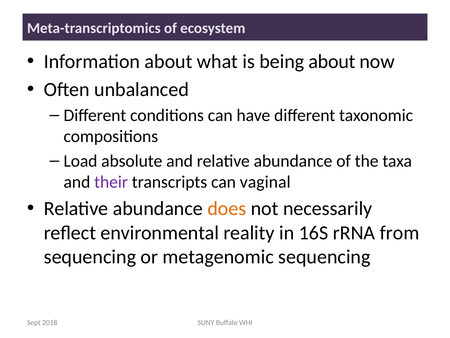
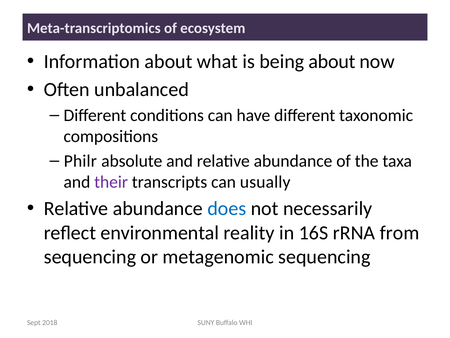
Load: Load -> Philr
vaginal: vaginal -> usually
does colour: orange -> blue
